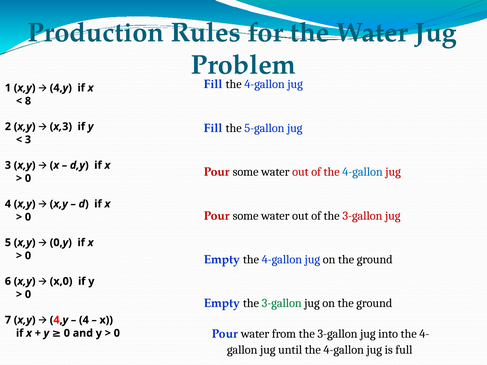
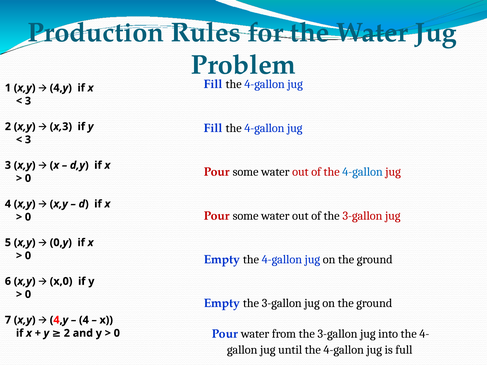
8 at (28, 101): 8 -> 3
5-gallon at (264, 128): 5-gallon -> 4-gallon
3-gallon at (282, 303) colour: green -> black
y 0: 0 -> 2
